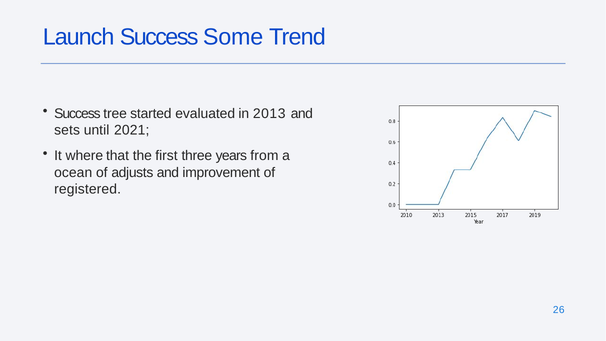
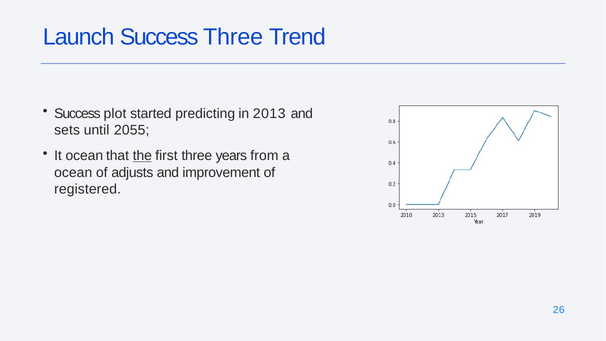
Success Some: Some -> Three
tree: tree -> plot
evaluated: evaluated -> predicting
2021: 2021 -> 2055
It where: where -> ocean
the underline: none -> present
